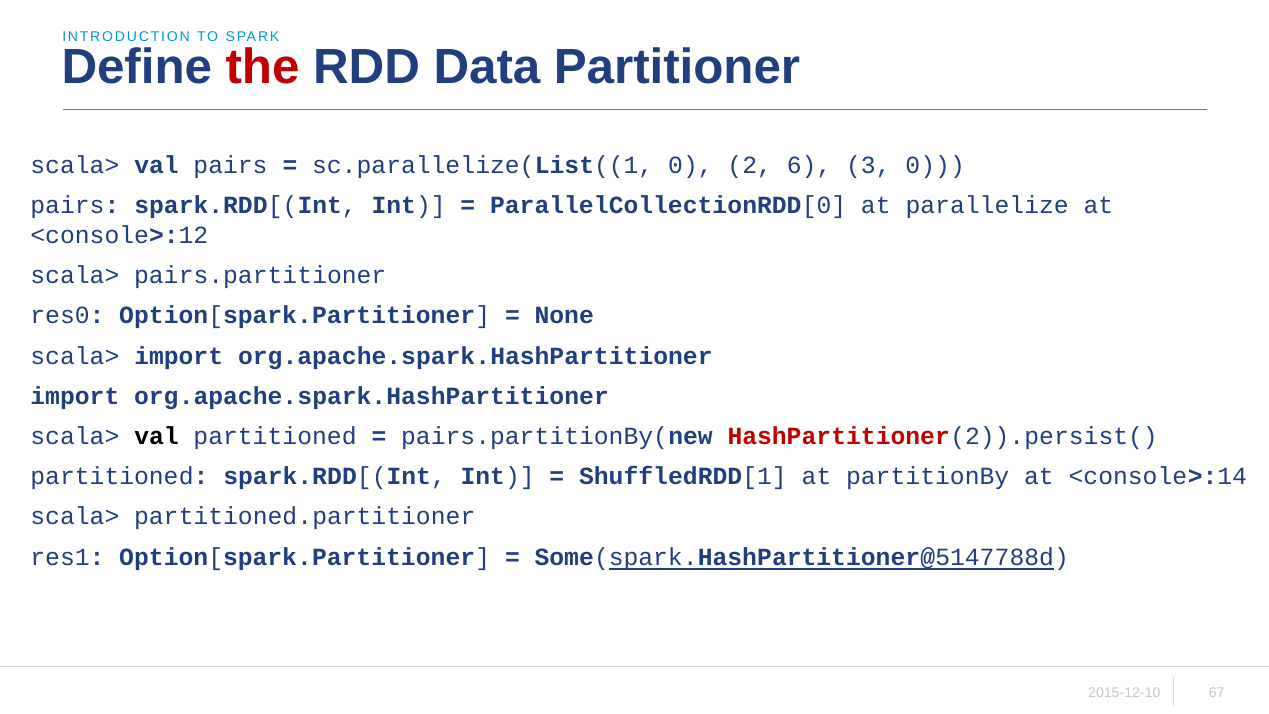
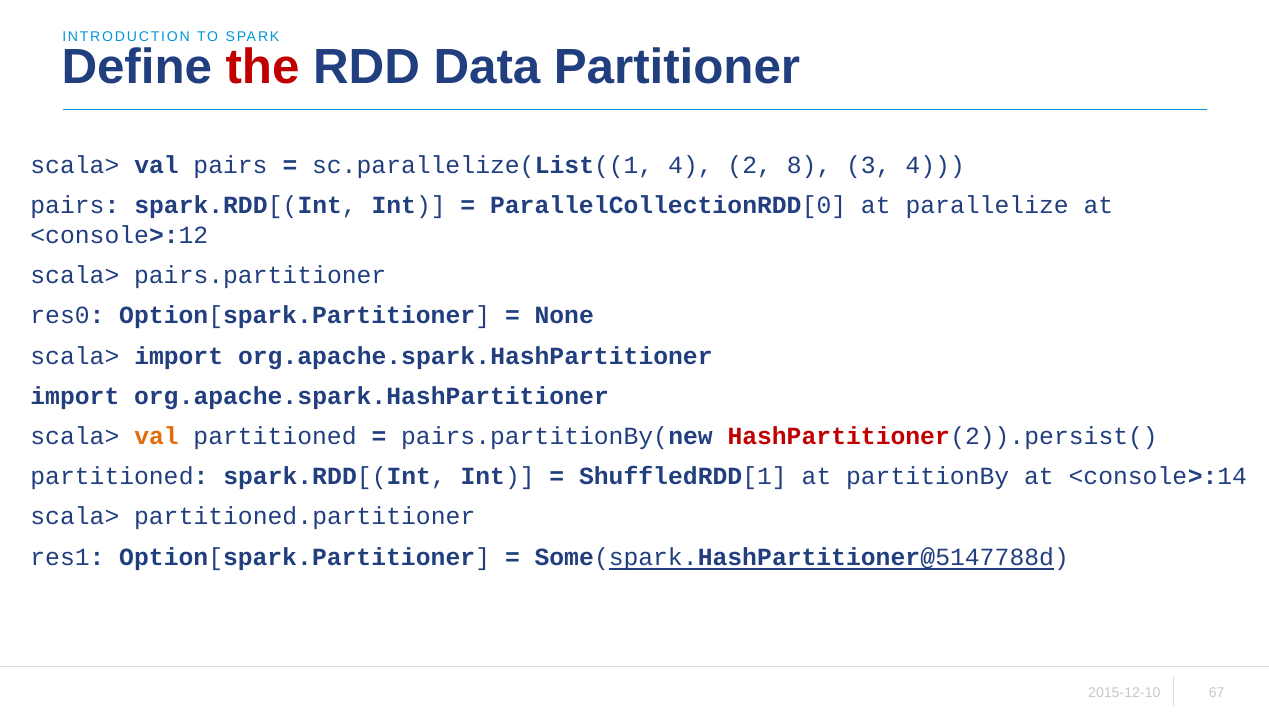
sc.parallelize(List((1 0: 0 -> 4
6: 6 -> 8
3 0: 0 -> 4
val at (156, 436) colour: black -> orange
